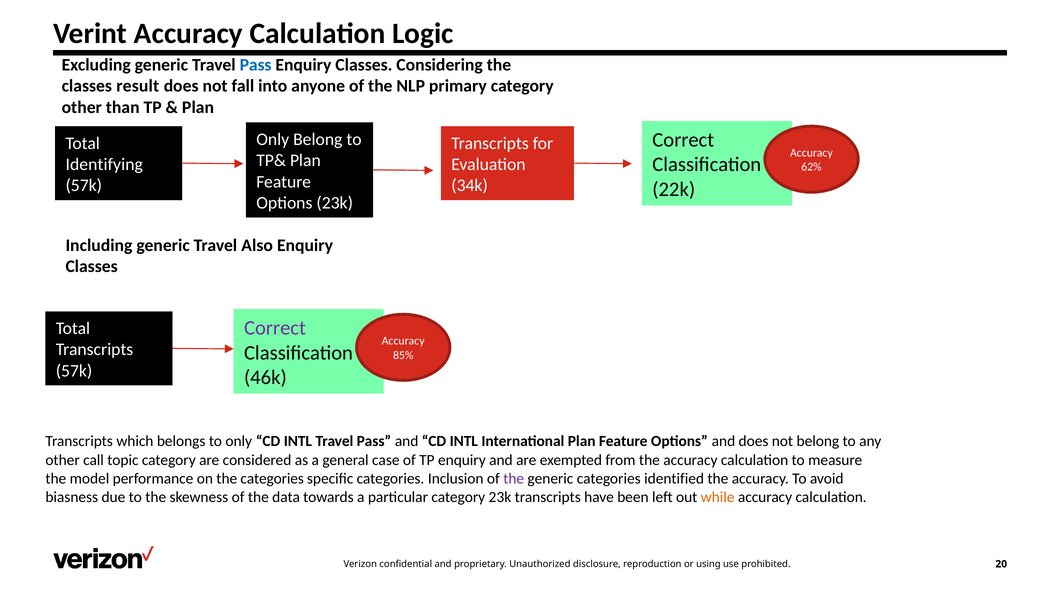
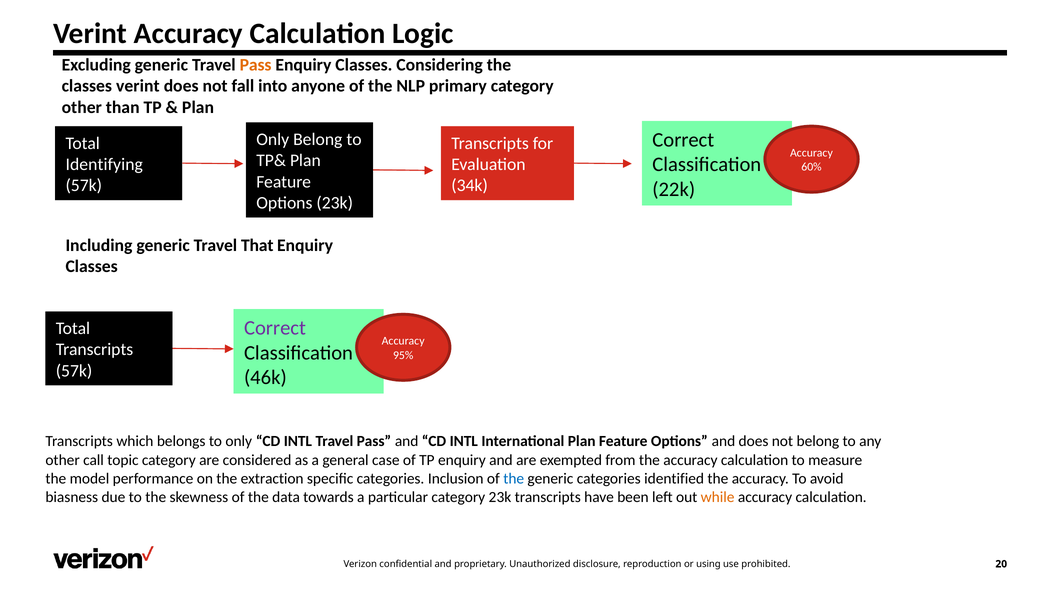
Pass at (256, 65) colour: blue -> orange
classes result: result -> verint
62%: 62% -> 60%
Also: Also -> That
85%: 85% -> 95%
the categories: categories -> extraction
the at (514, 479) colour: purple -> blue
